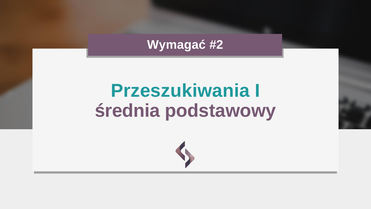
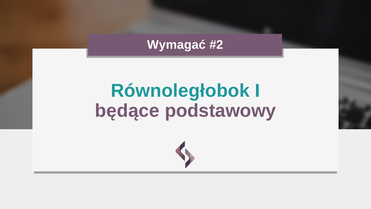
Przeszukiwania: Przeszukiwania -> Równoległobok
średnia: średnia -> będące
